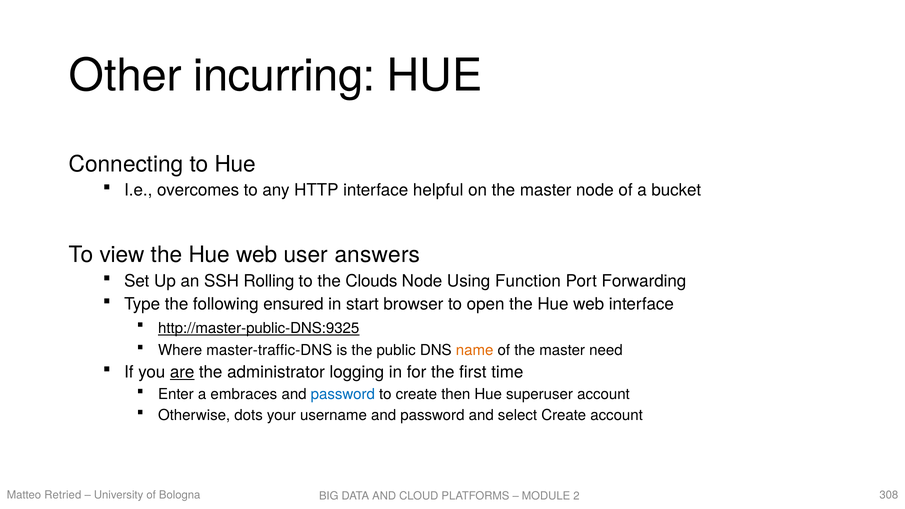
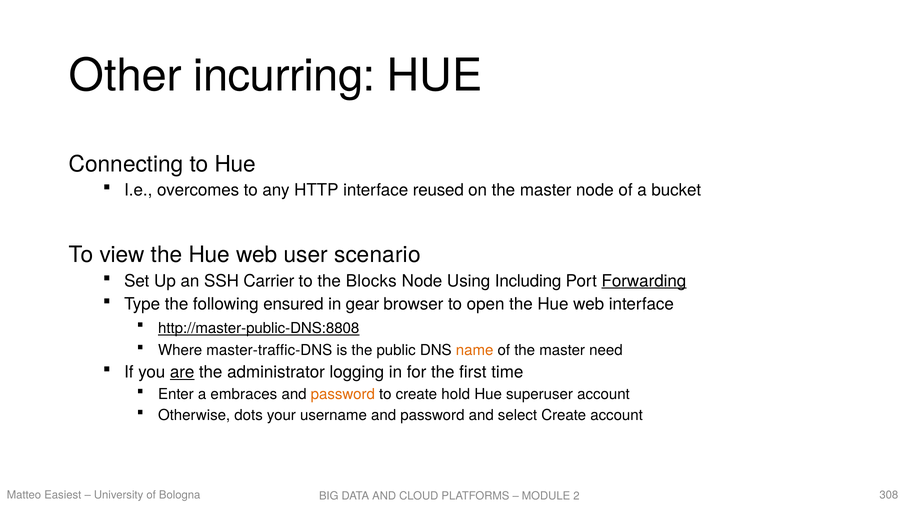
helpful: helpful -> reused
answers: answers -> scenario
Rolling: Rolling -> Carrier
Clouds: Clouds -> Blocks
Function: Function -> Including
Forwarding underline: none -> present
start: start -> gear
http://master-public-DNS:9325: http://master-public-DNS:9325 -> http://master-public-DNS:8808
password at (343, 394) colour: blue -> orange
then: then -> hold
Retried: Retried -> Easiest
